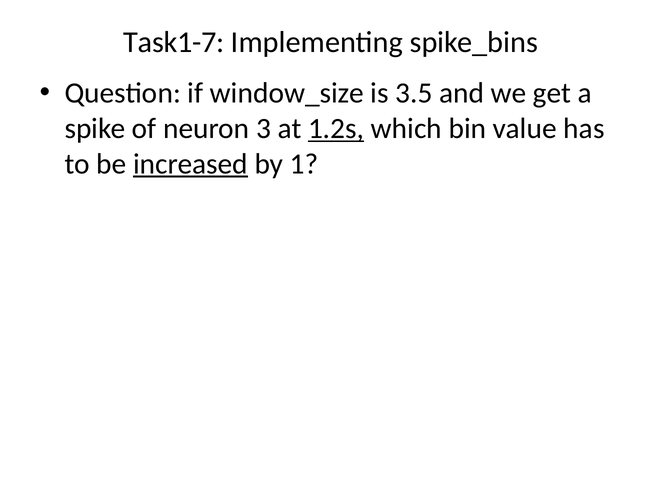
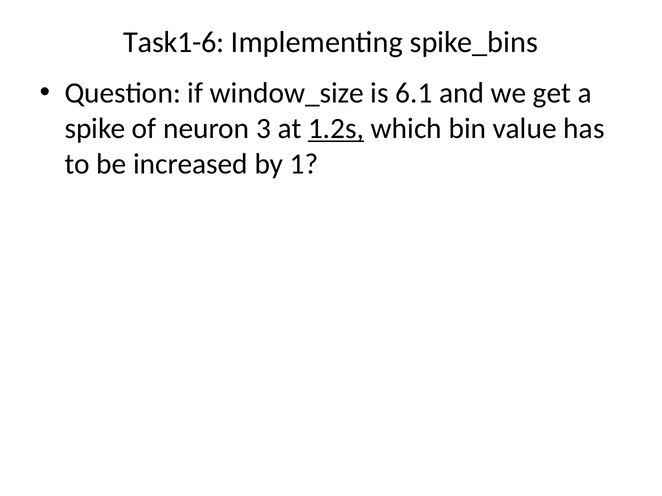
Task1-7: Task1-7 -> Task1-6
3.5: 3.5 -> 6.1
increased underline: present -> none
